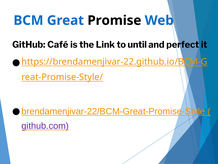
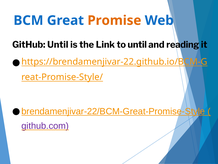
Promise colour: black -> orange
GitHub Café: Café -> Until
perfect: perfect -> reading
